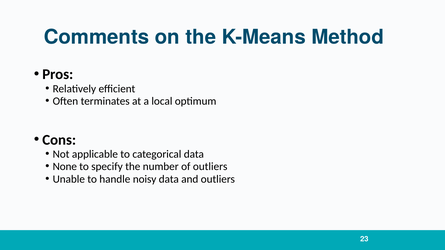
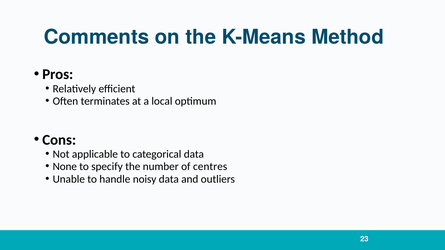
of outliers: outliers -> centres
